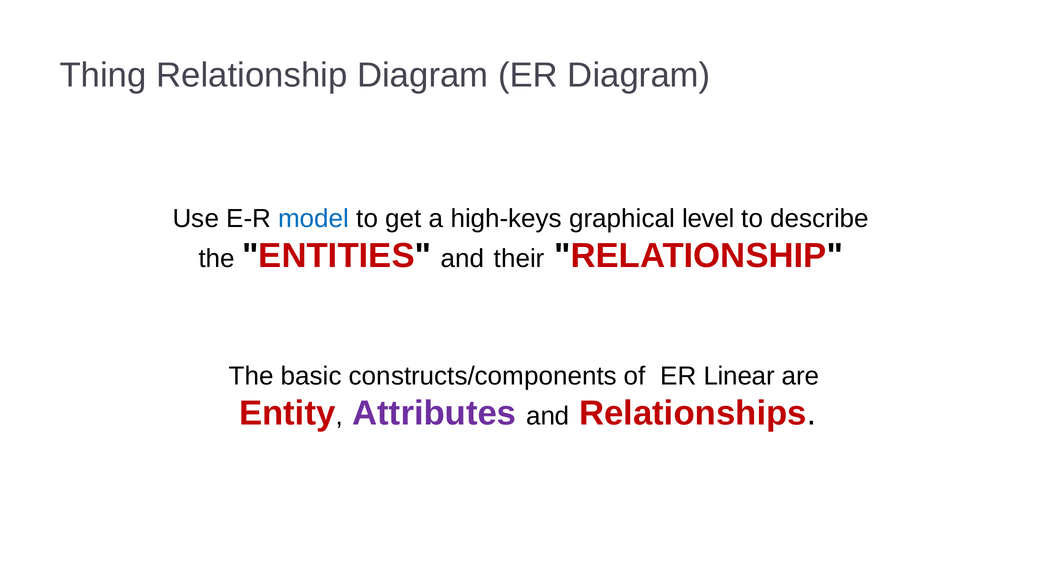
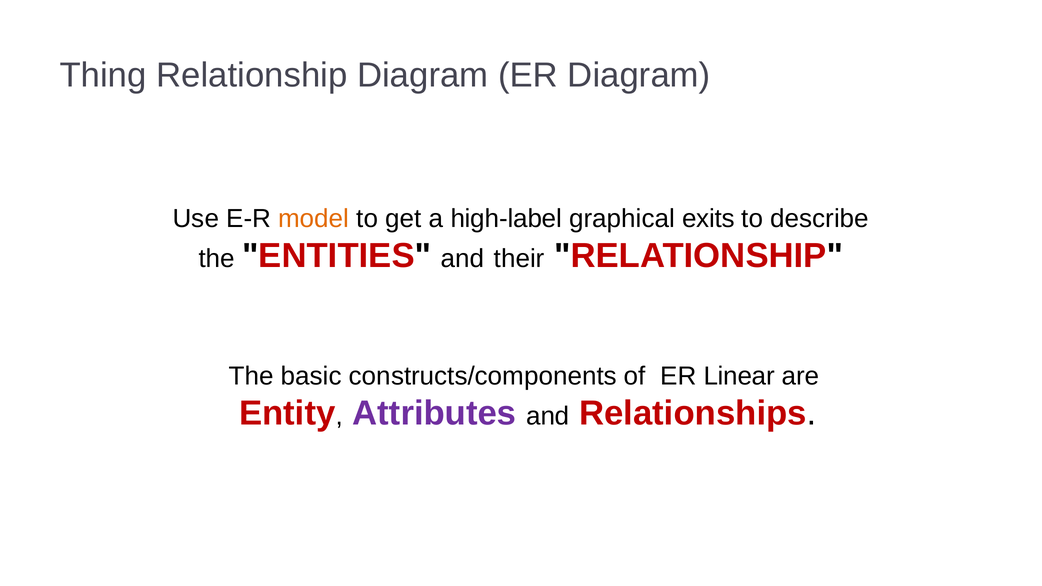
model colour: blue -> orange
high-keys: high-keys -> high-label
level: level -> exits
